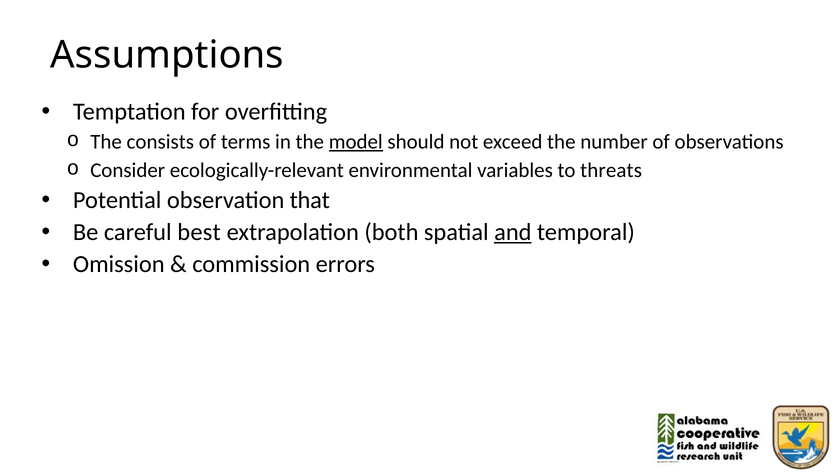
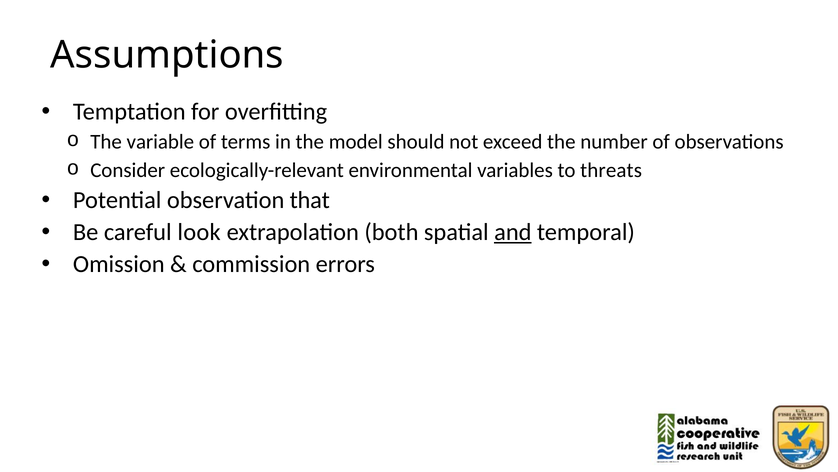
consists: consists -> variable
model underline: present -> none
best: best -> look
